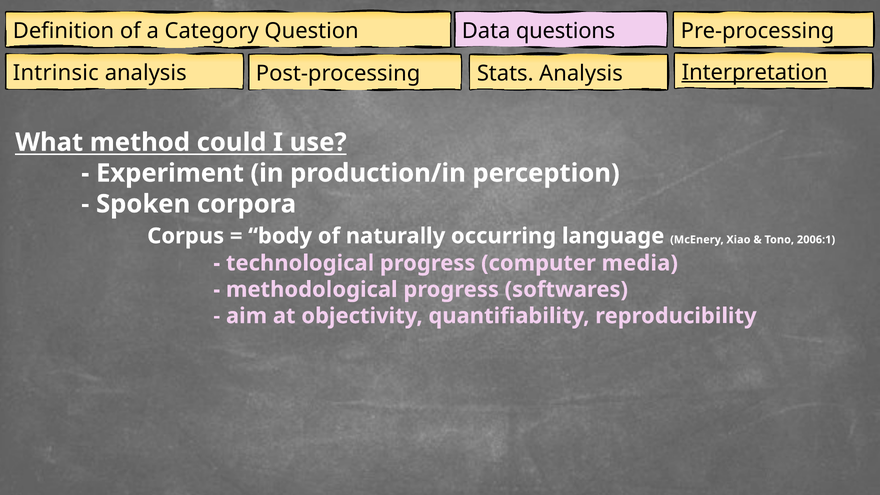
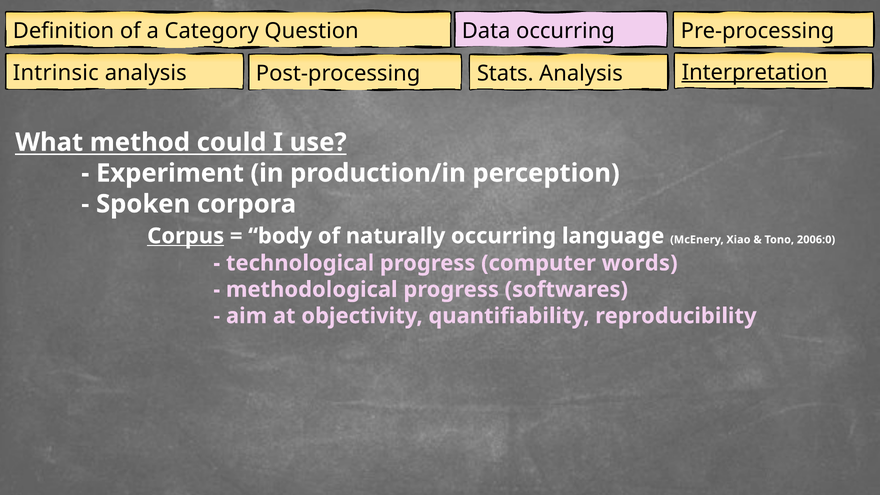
Data questions: questions -> occurring
Corpus underline: none -> present
2006:1: 2006:1 -> 2006:0
media: media -> words
